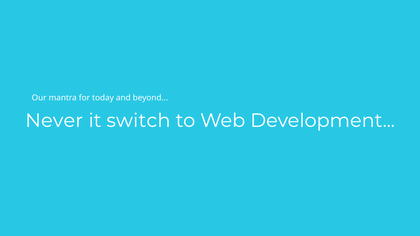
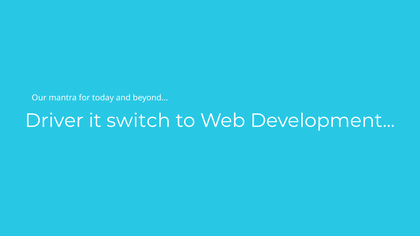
Never: Never -> Driver
